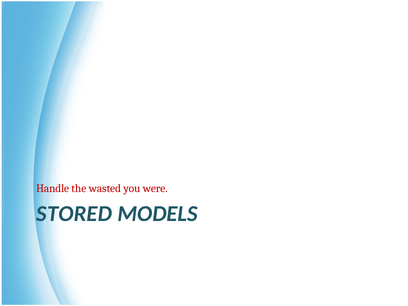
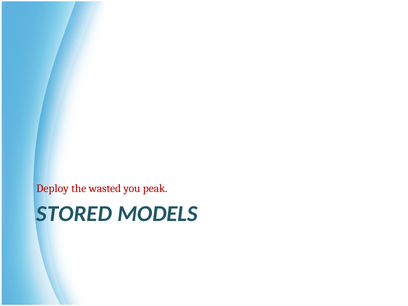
Handle: Handle -> Deploy
were: were -> peak
